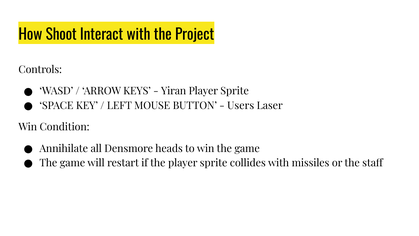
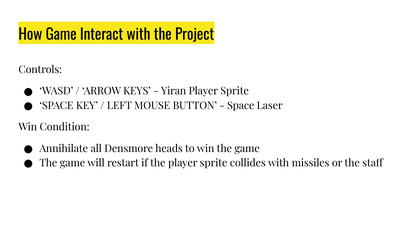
How Shoot: Shoot -> Game
Users at (241, 106): Users -> Space
